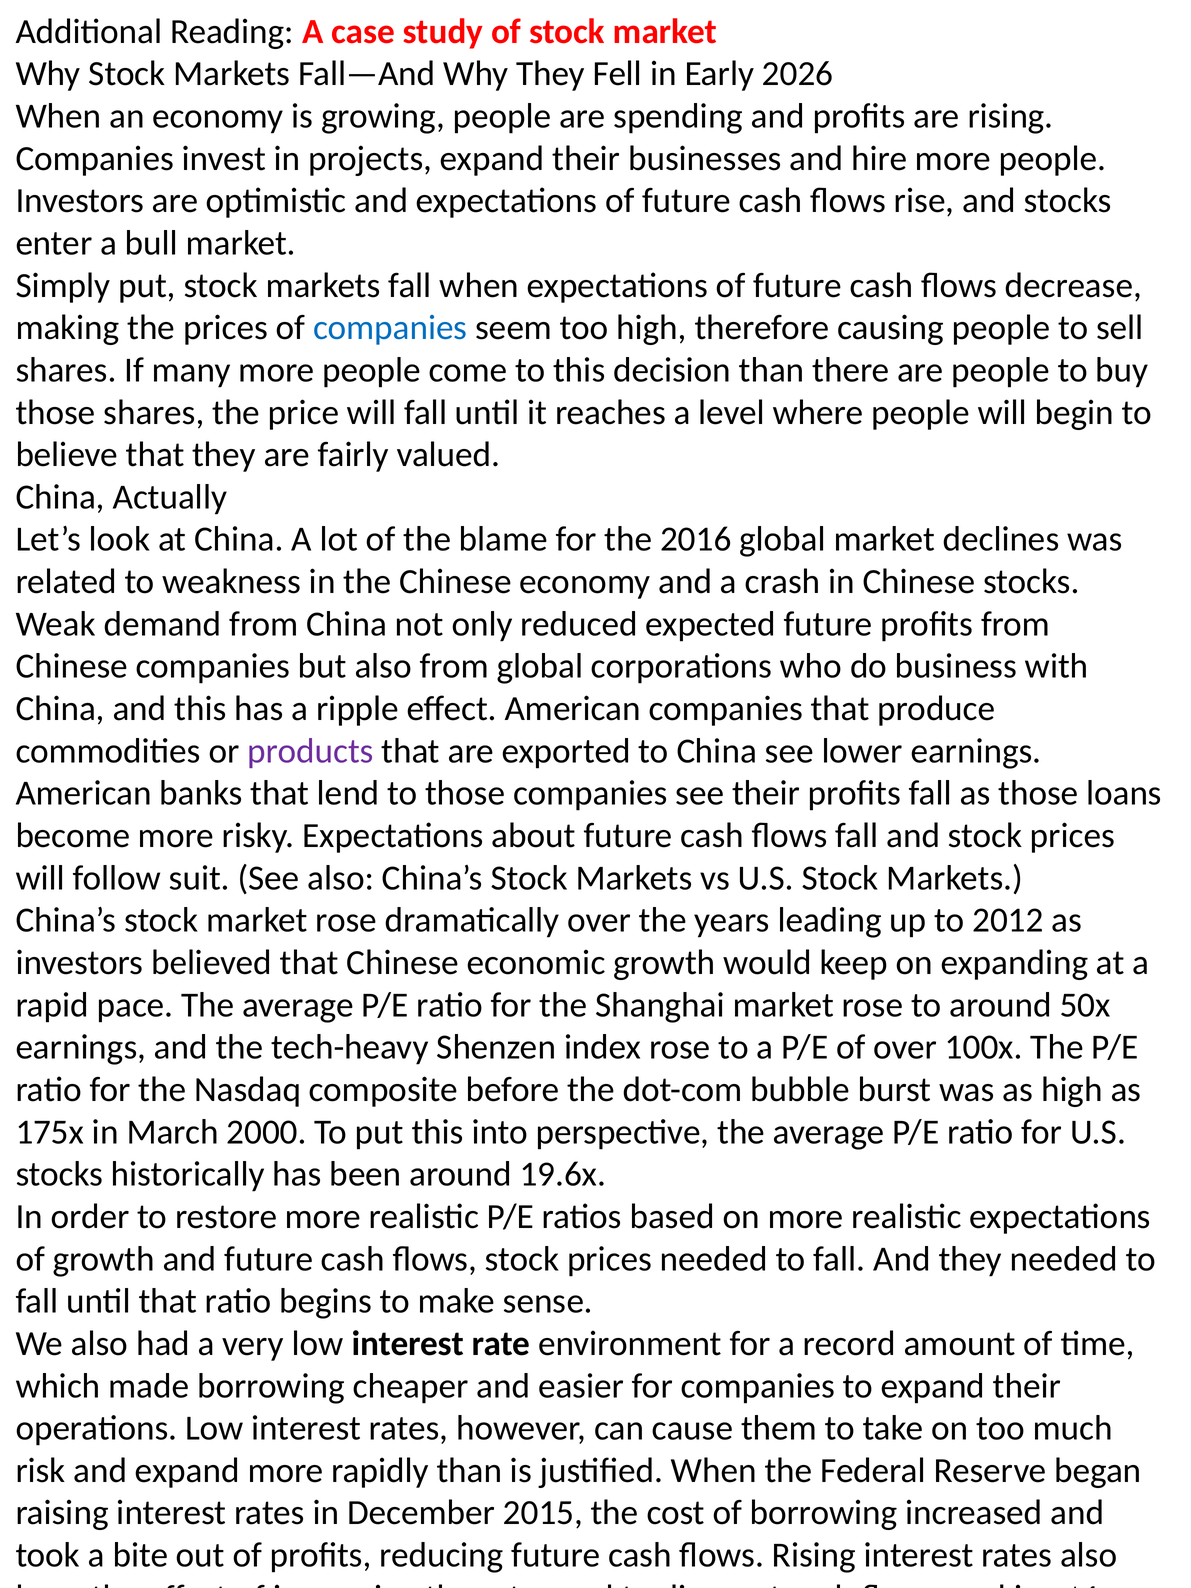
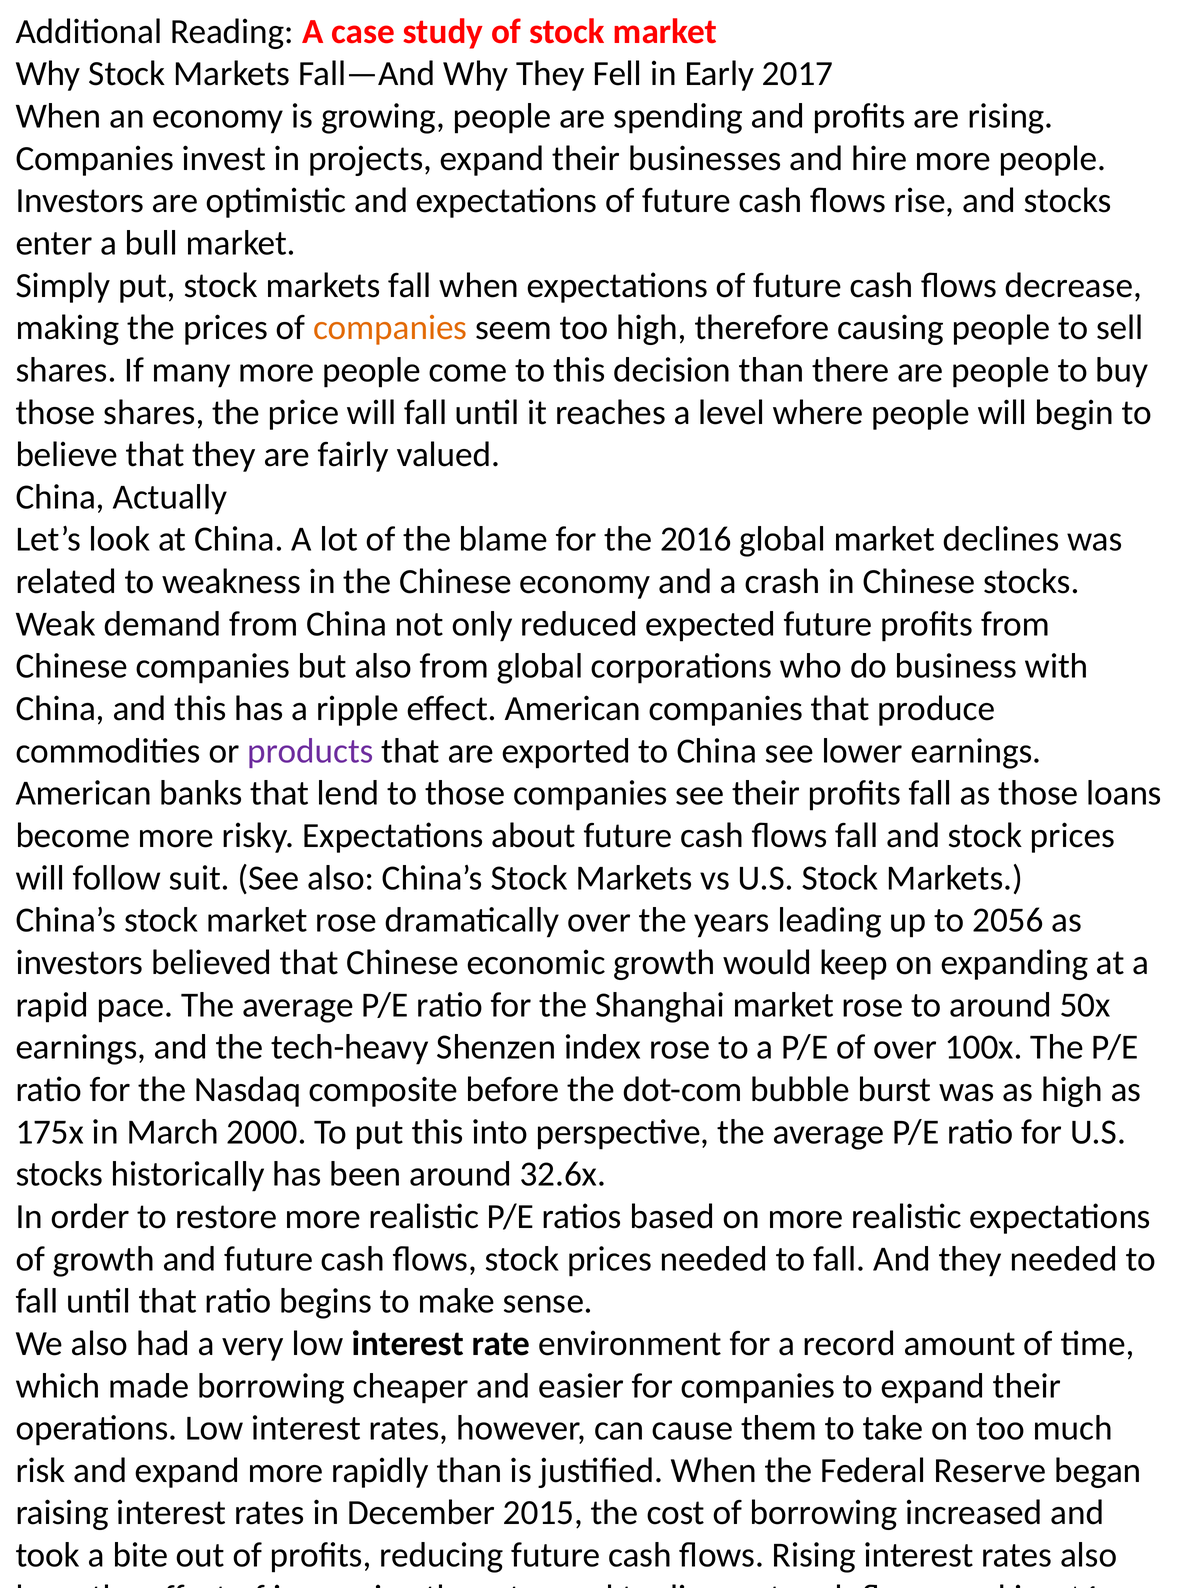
2026: 2026 -> 2017
companies at (390, 328) colour: blue -> orange
2012: 2012 -> 2056
19.6x: 19.6x -> 32.6x
